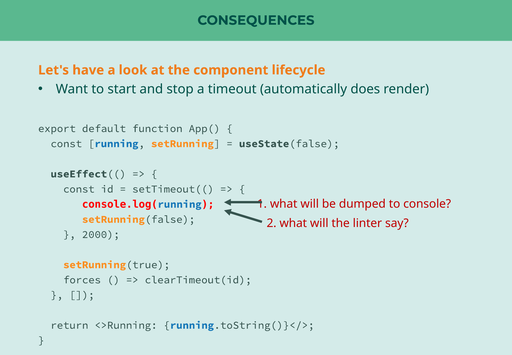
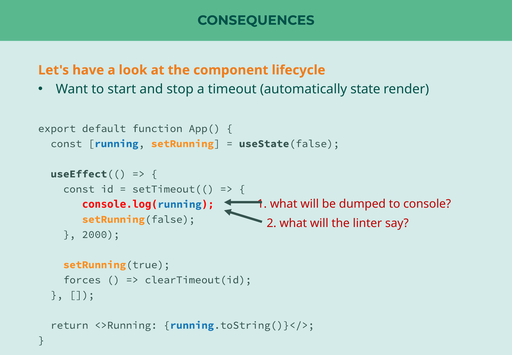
does: does -> state
